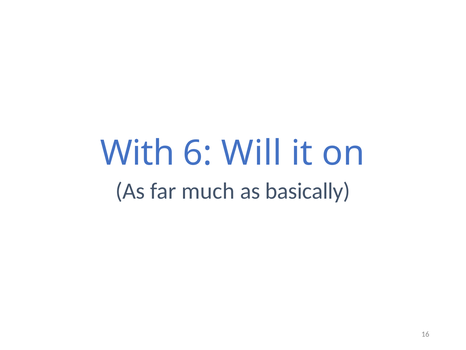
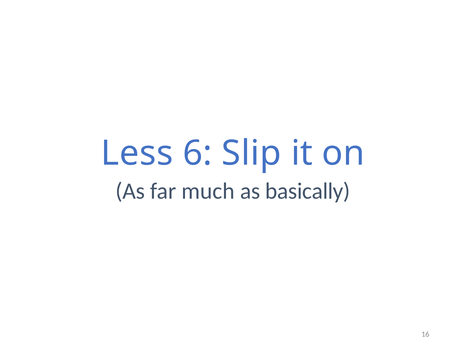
With: With -> Less
Will: Will -> Slip
